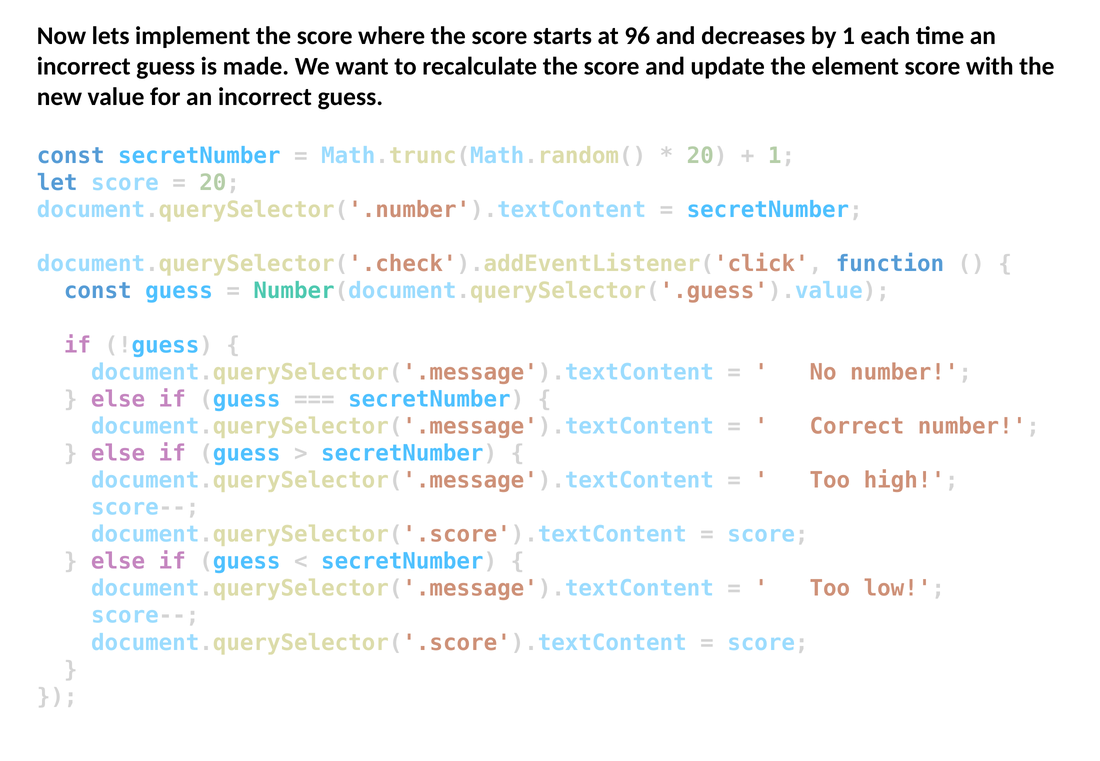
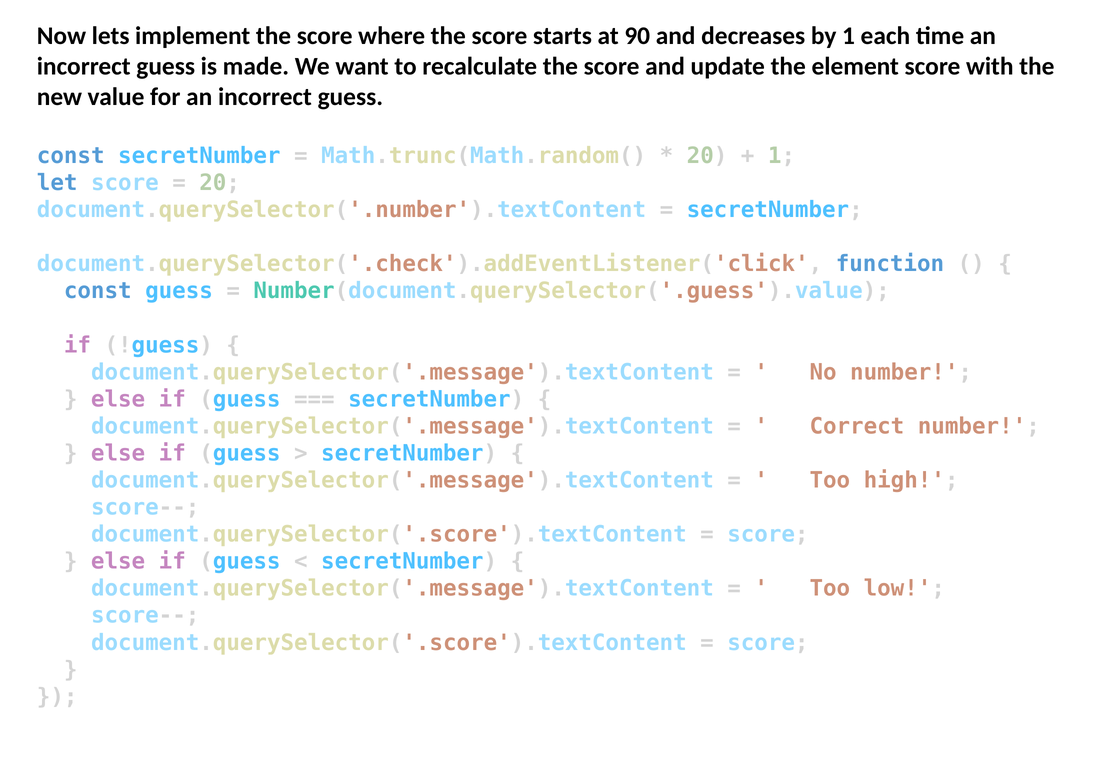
96: 96 -> 90
